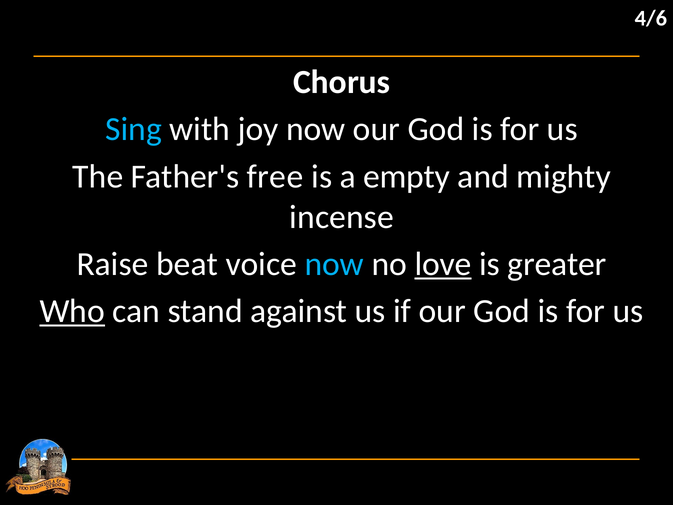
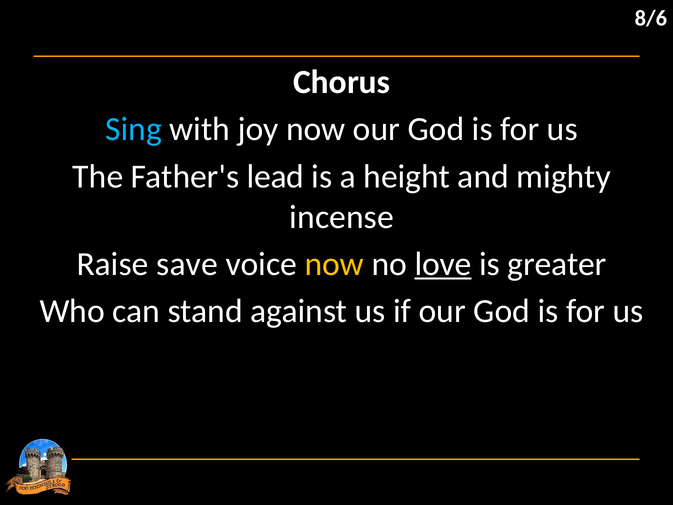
4/6: 4/6 -> 8/6
free: free -> lead
empty: empty -> height
beat: beat -> save
now at (334, 264) colour: light blue -> yellow
Who underline: present -> none
